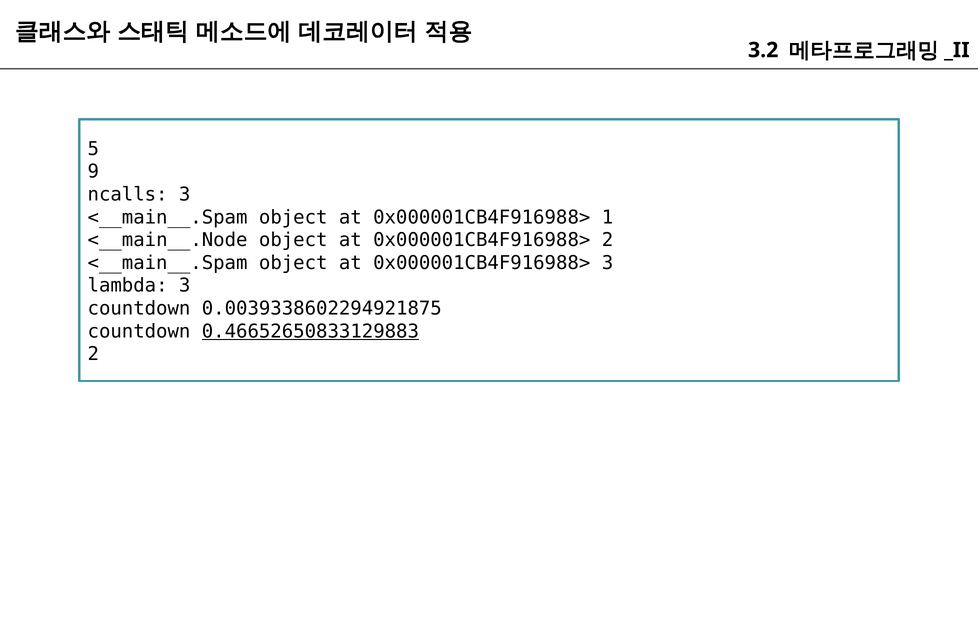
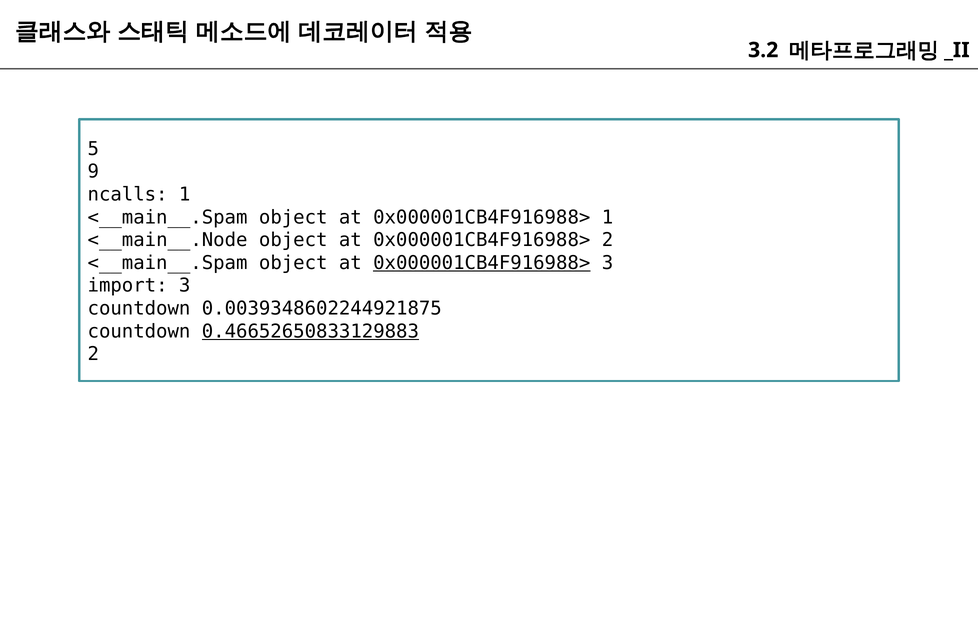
ncalls 3: 3 -> 1
0x000001CB4F916988> at (482, 263) underline: none -> present
lambda: lambda -> import
0.0039338602294921875: 0.0039338602294921875 -> 0.0039348602244921875
